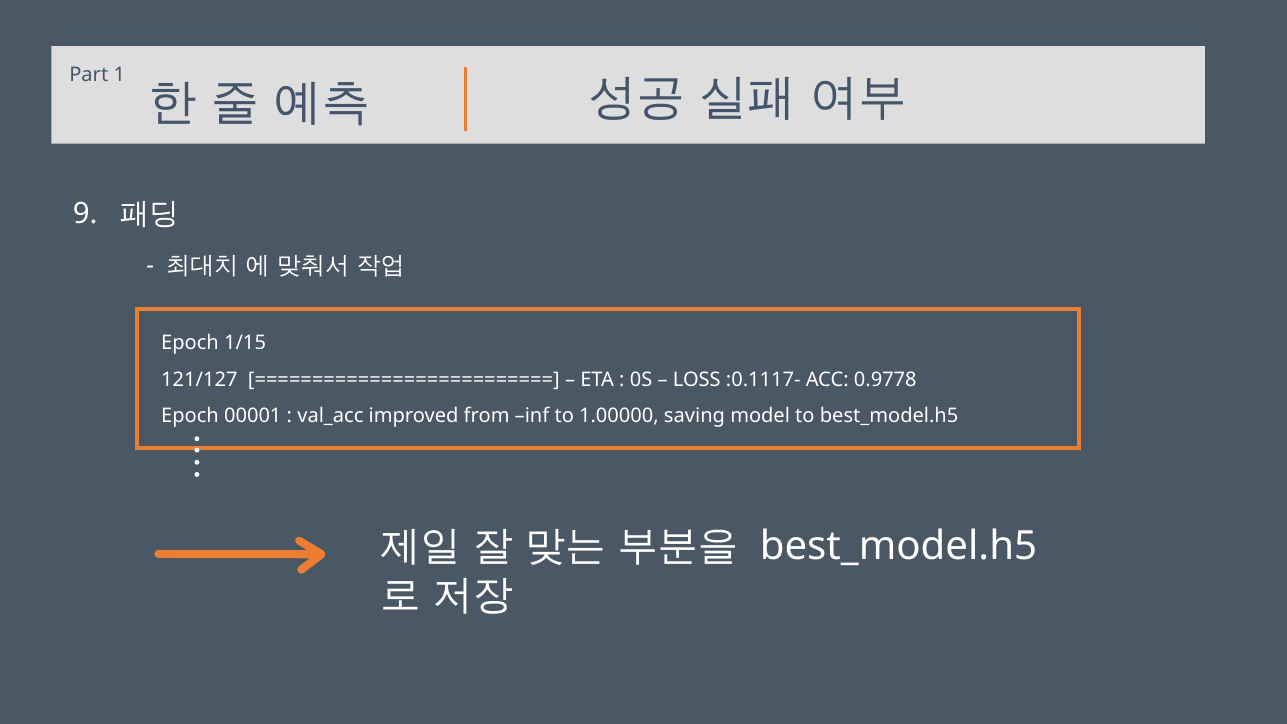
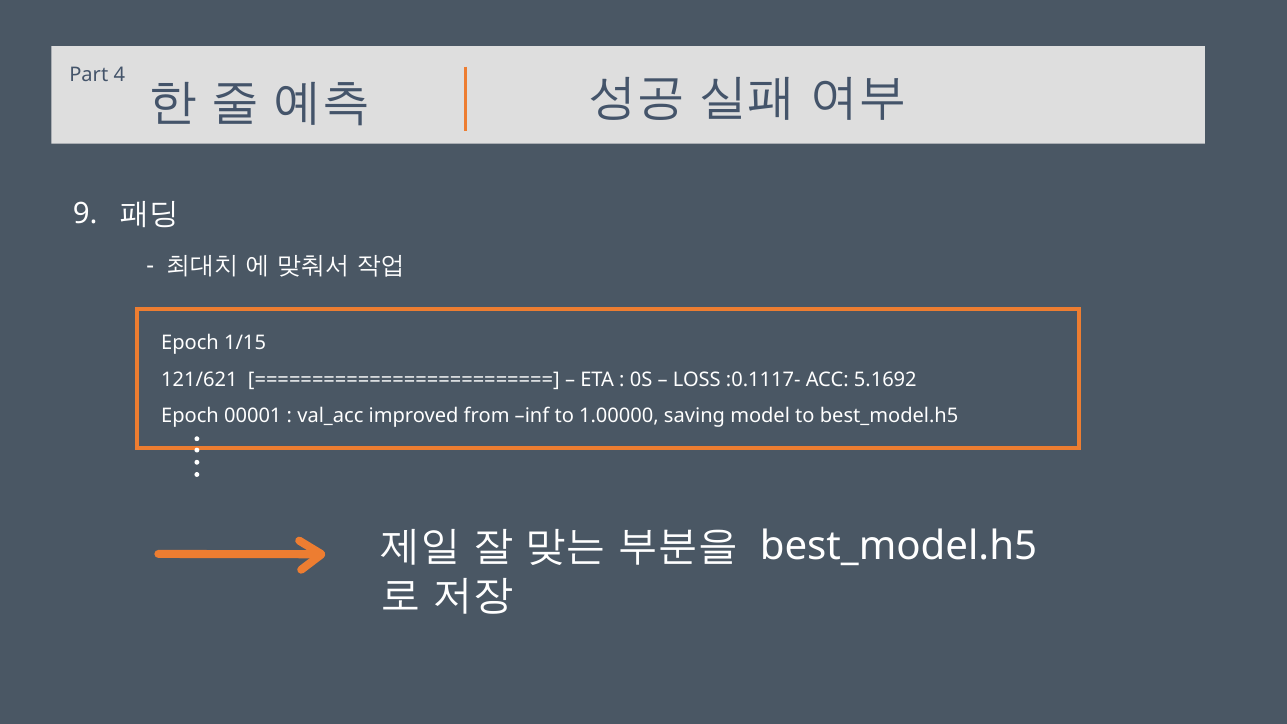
1: 1 -> 4
121/127: 121/127 -> 121/621
0.9778: 0.9778 -> 5.1692
